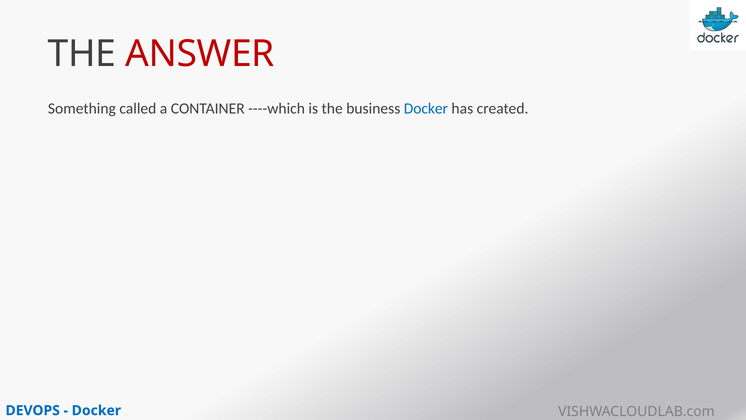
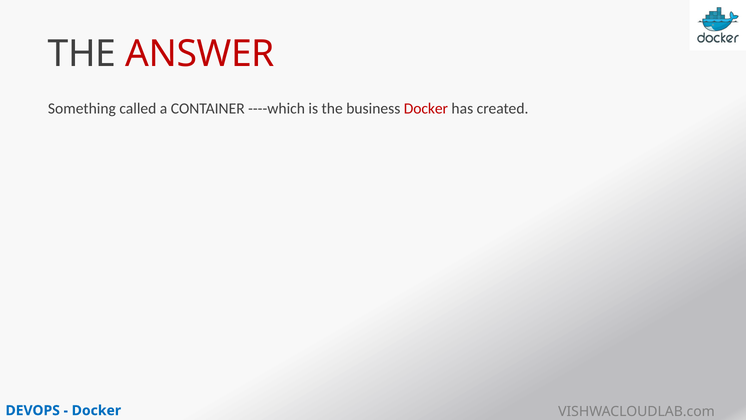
Docker at (426, 109) colour: blue -> red
